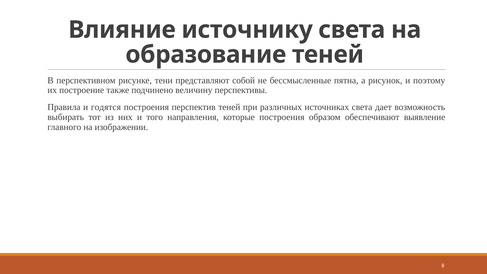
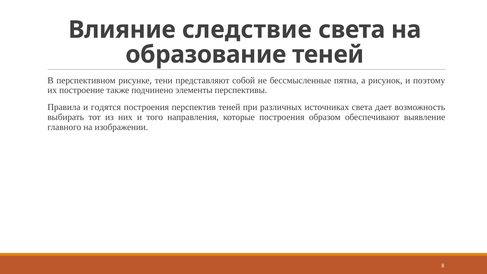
источнику: источнику -> следствие
величину: величину -> элементы
